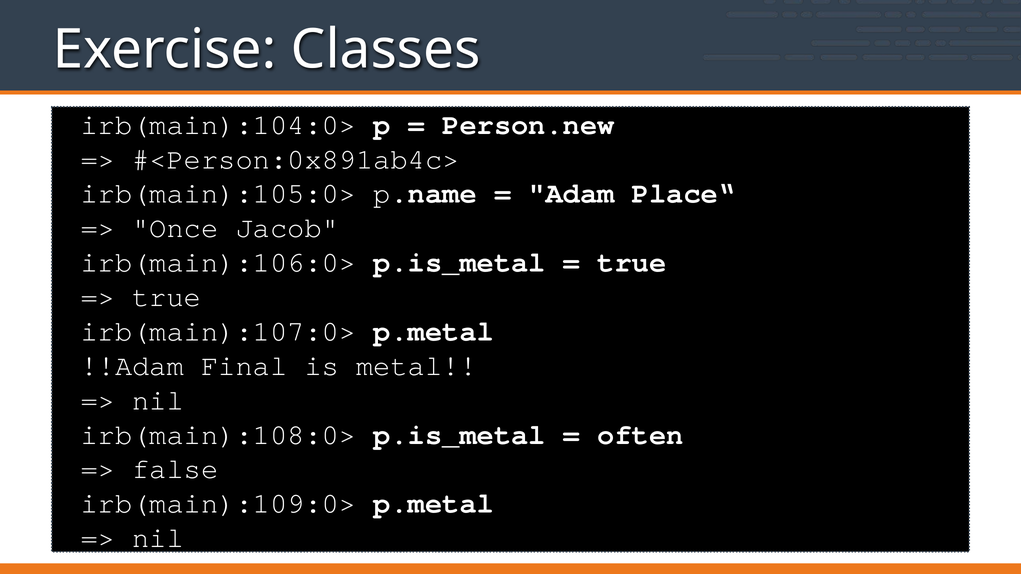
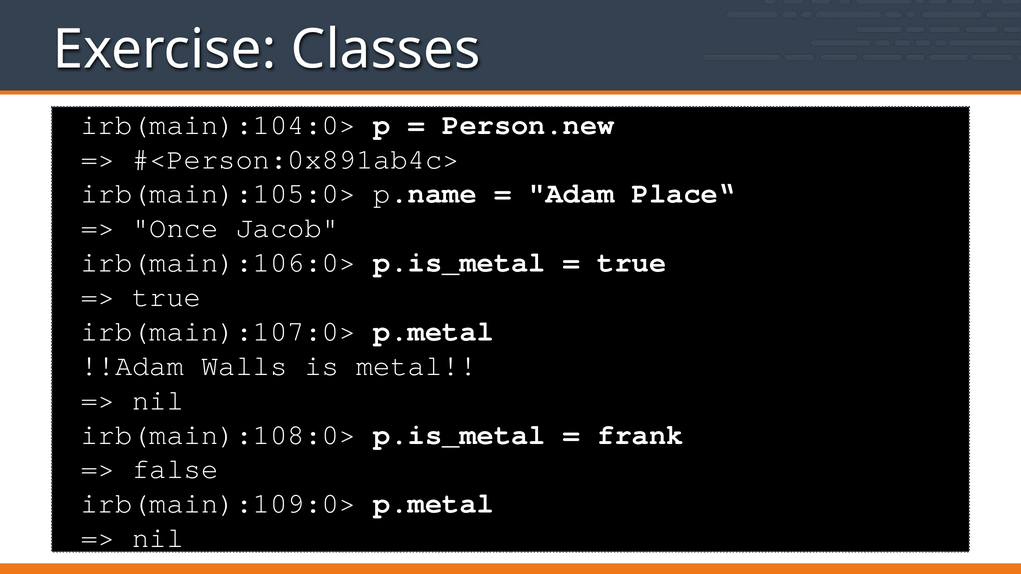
Final: Final -> Walls
often: often -> frank
